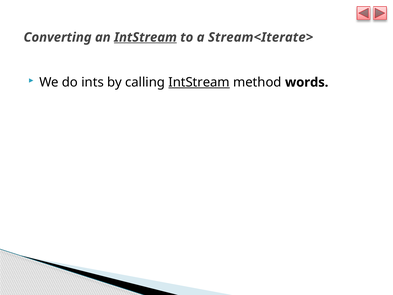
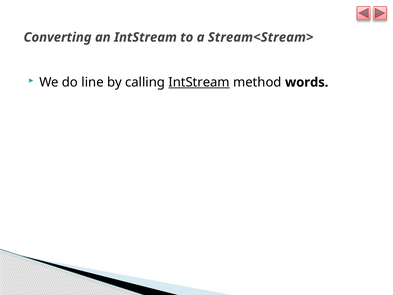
IntStream at (145, 37) underline: present -> none
Stream<Iterate>: Stream<Iterate> -> Stream<Stream>
ints: ints -> line
